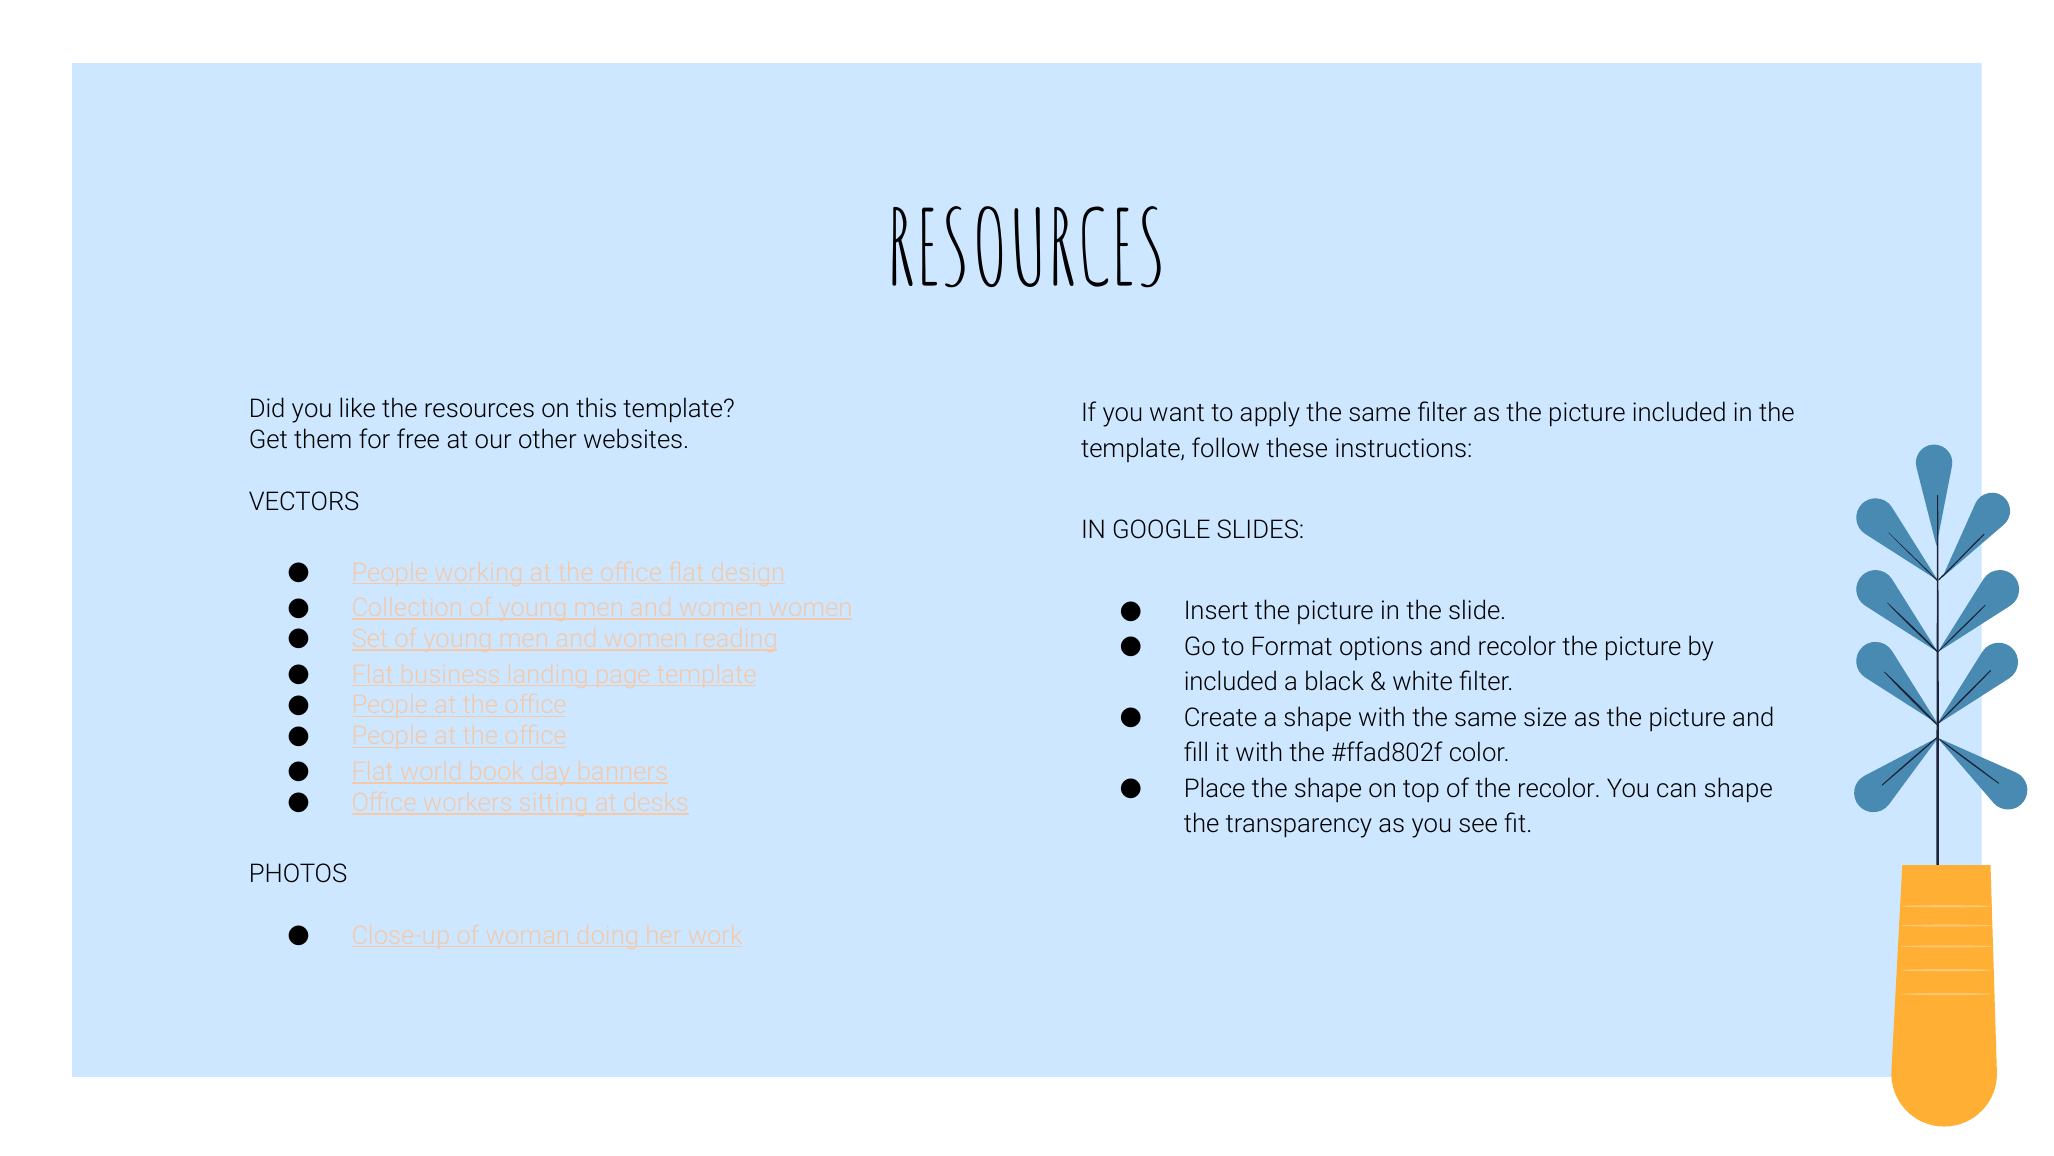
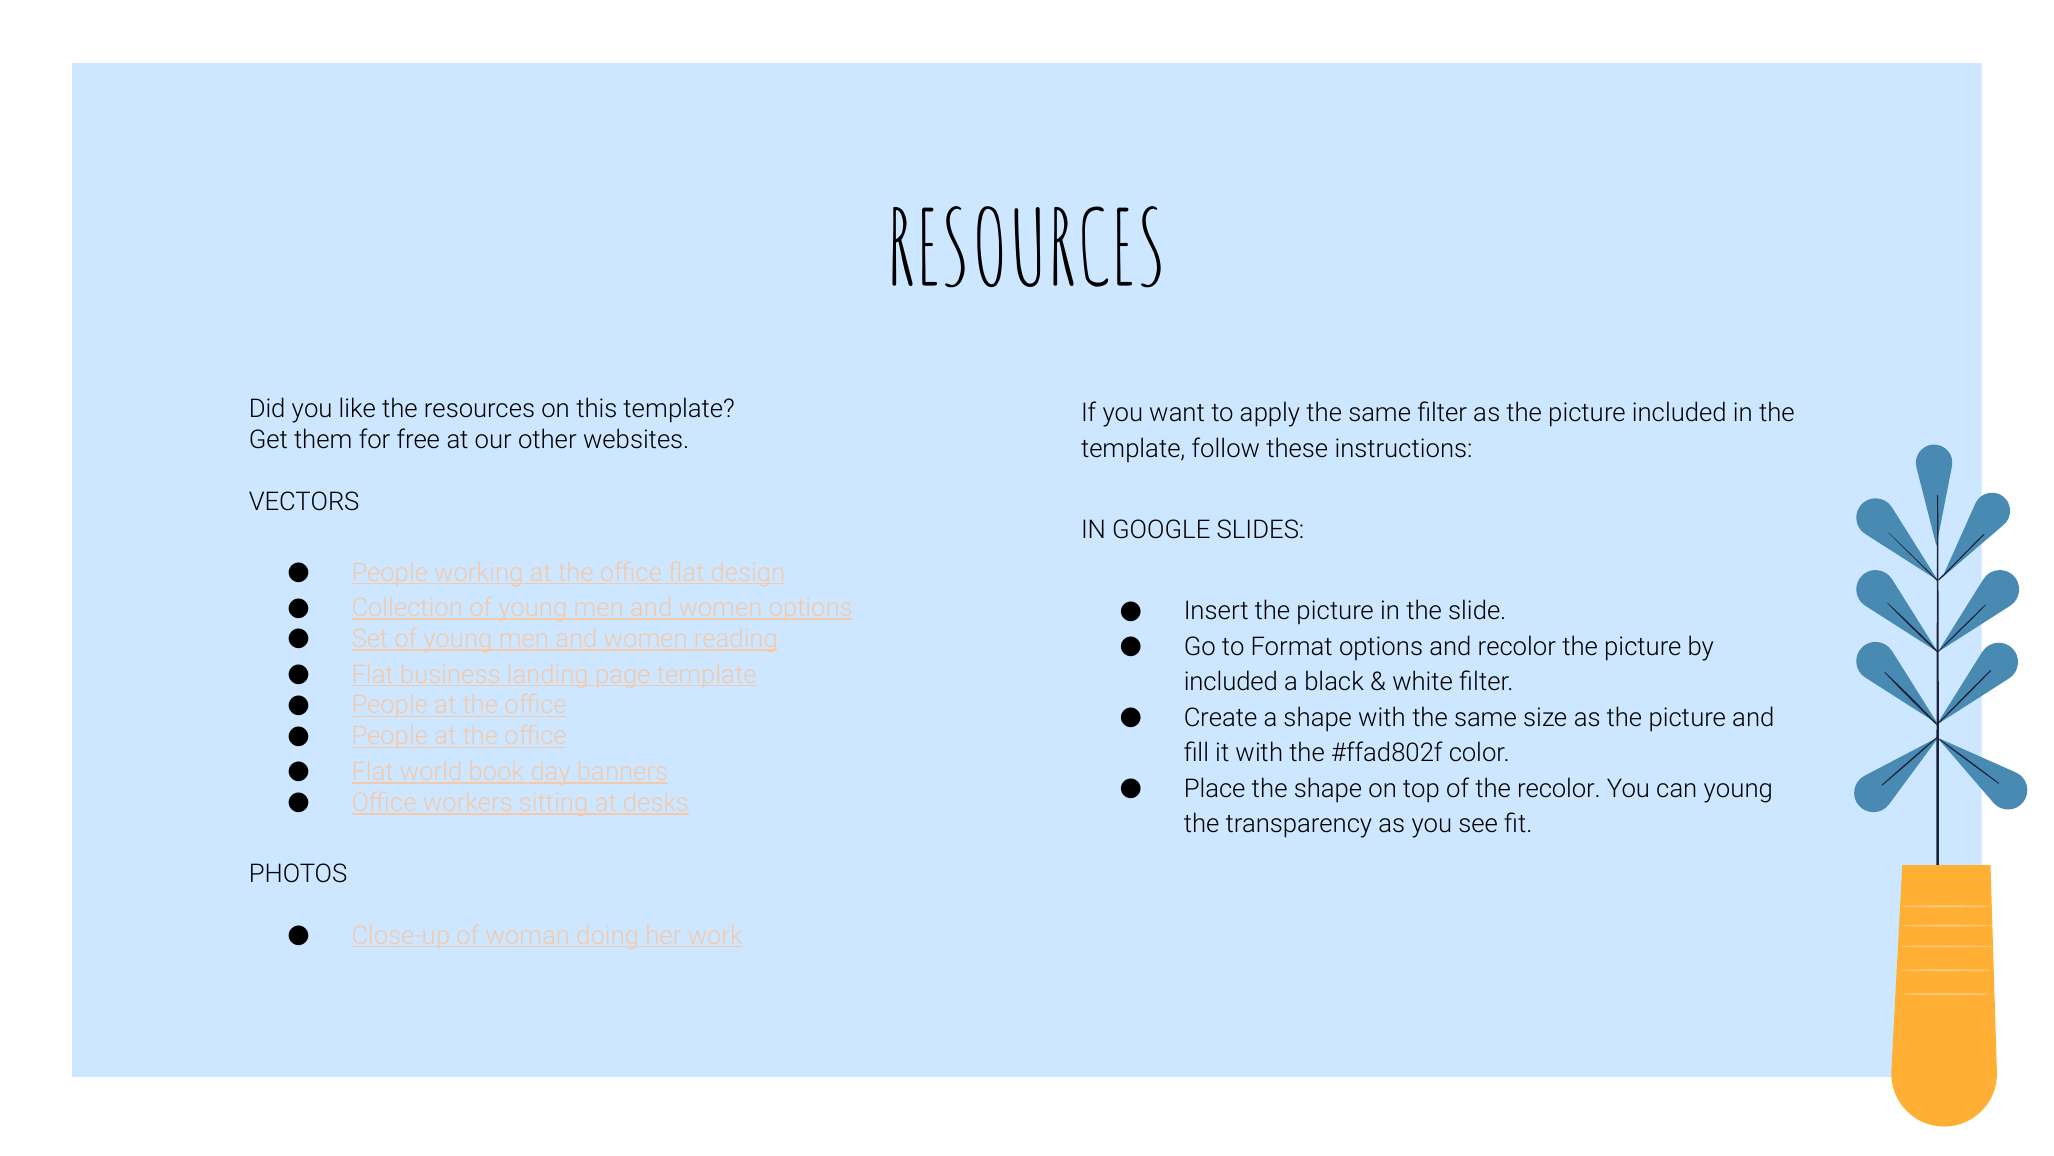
women women: women -> options
can shape: shape -> young
